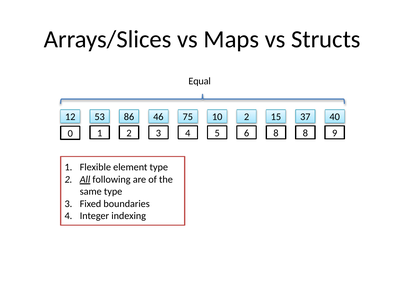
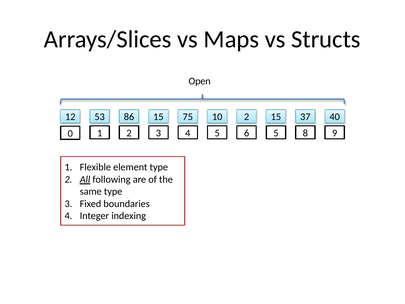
Equal: Equal -> Open
86 46: 46 -> 15
6 8: 8 -> 5
